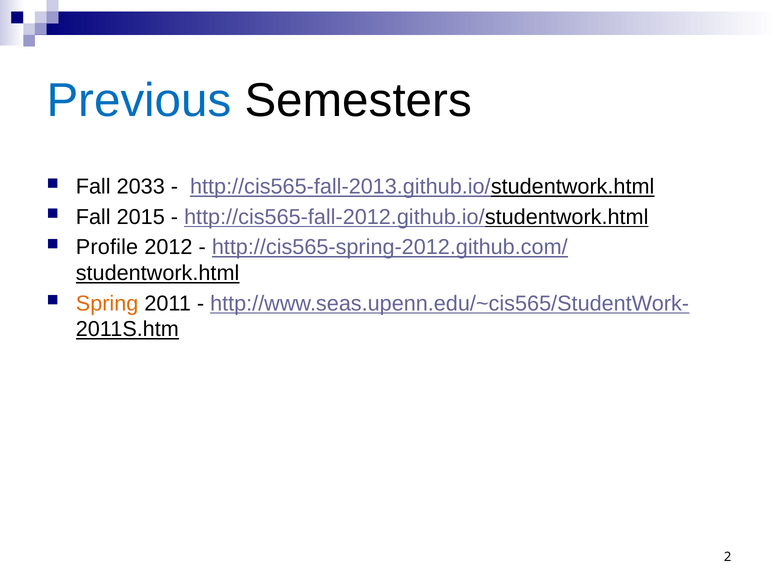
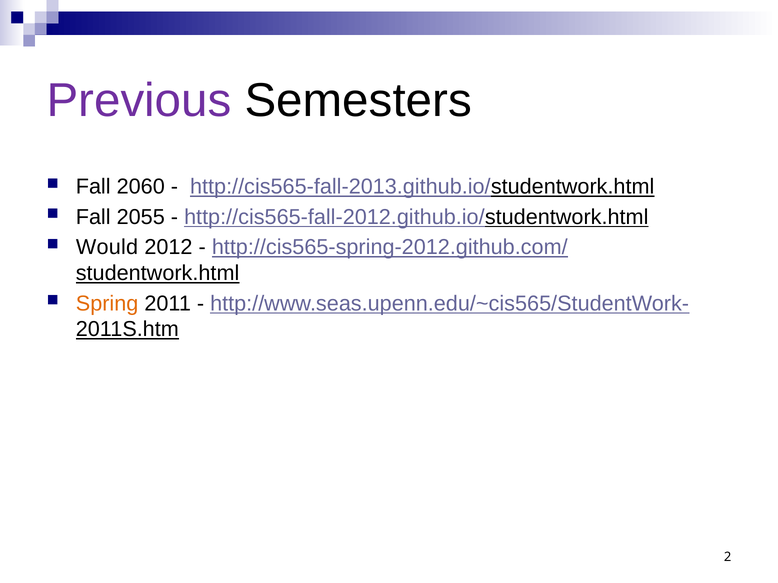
Previous colour: blue -> purple
2033: 2033 -> 2060
2015: 2015 -> 2055
Profile: Profile -> Would
